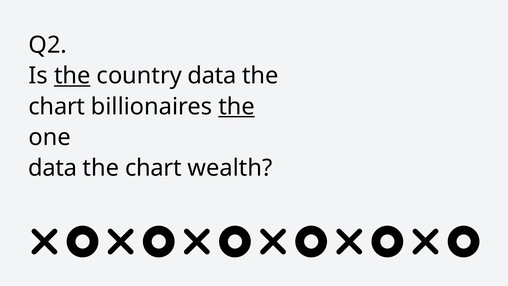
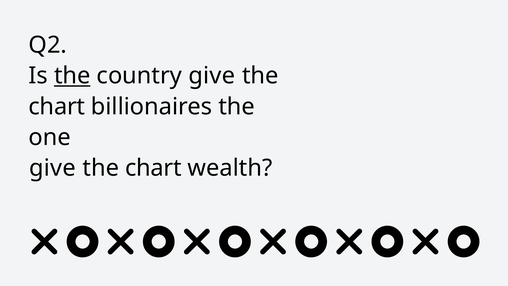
country data: data -> give
the at (237, 106) underline: present -> none
data at (53, 168): data -> give
